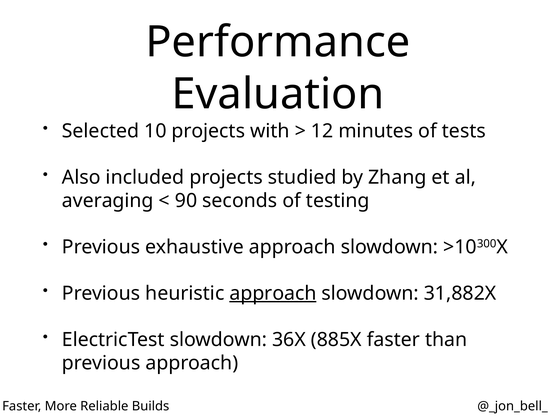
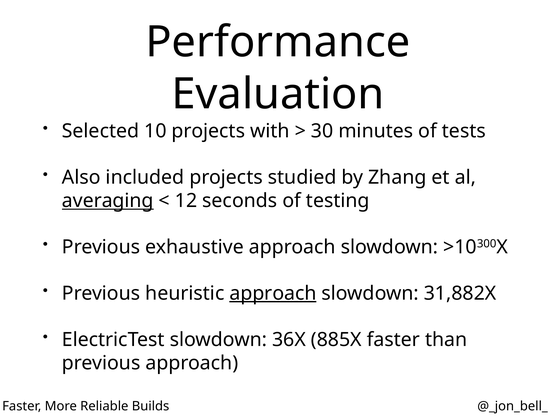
12: 12 -> 30
averaging underline: none -> present
90: 90 -> 12
